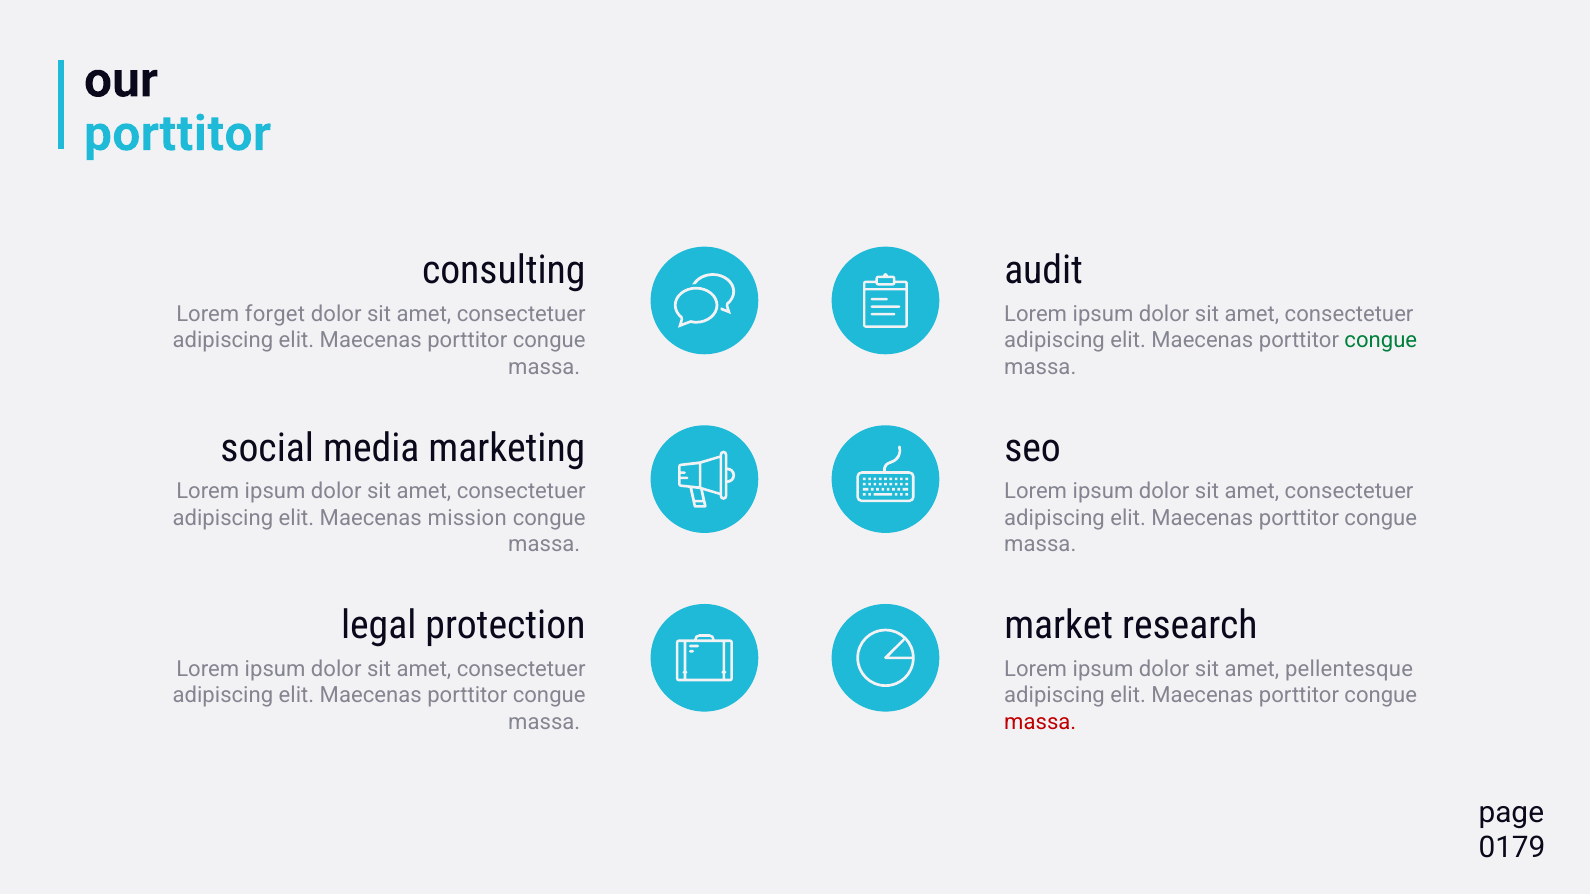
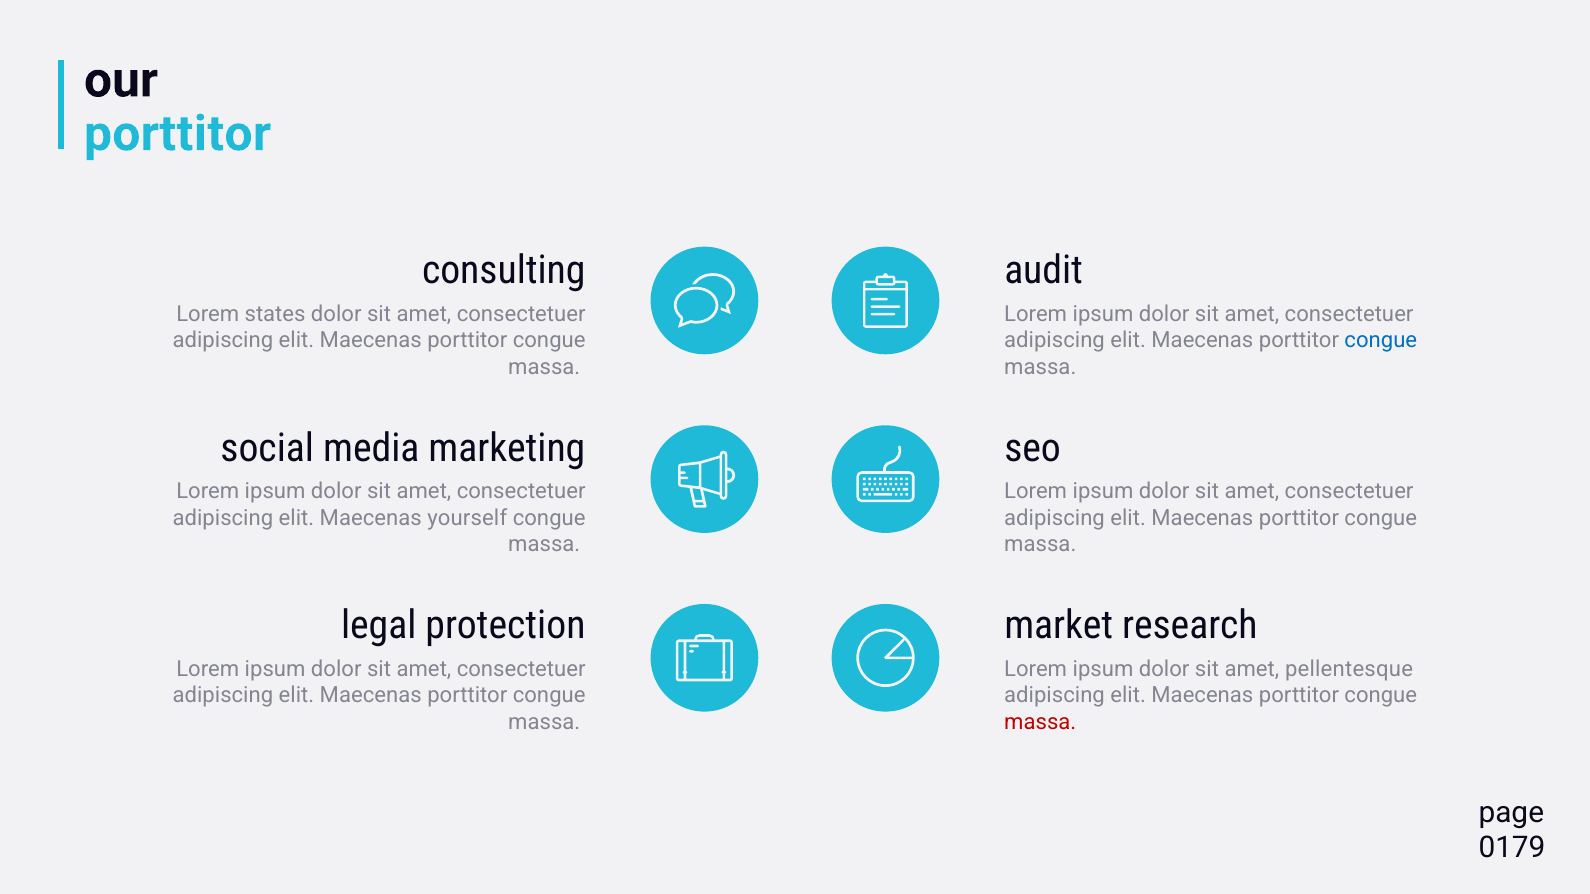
forget: forget -> states
congue at (1381, 341) colour: green -> blue
mission: mission -> yourself
